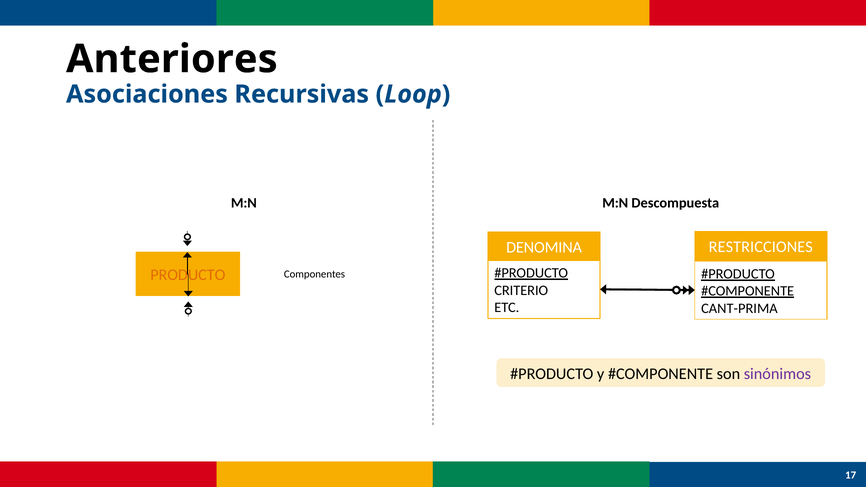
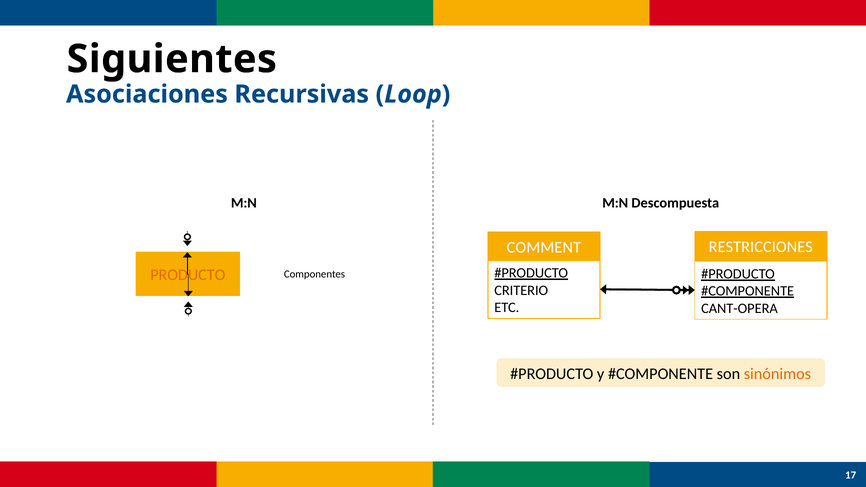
Anteriores: Anteriores -> Siguientes
DENOMINA: DENOMINA -> COMMENT
CANT-PRIMA: CANT-PRIMA -> CANT-OPERA
sinónimos colour: purple -> orange
